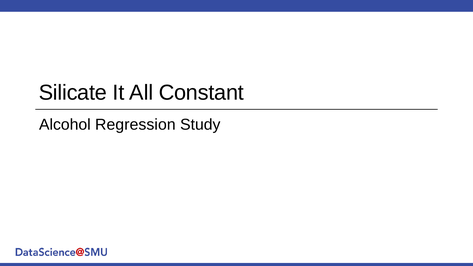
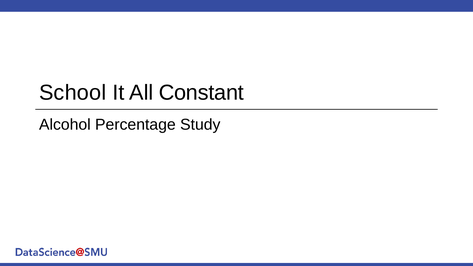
Silicate: Silicate -> School
Regression: Regression -> Percentage
